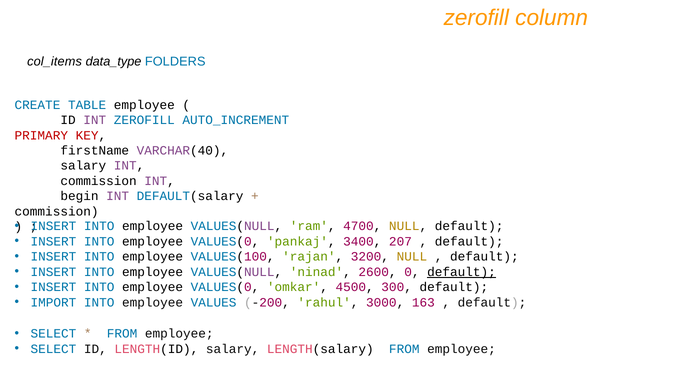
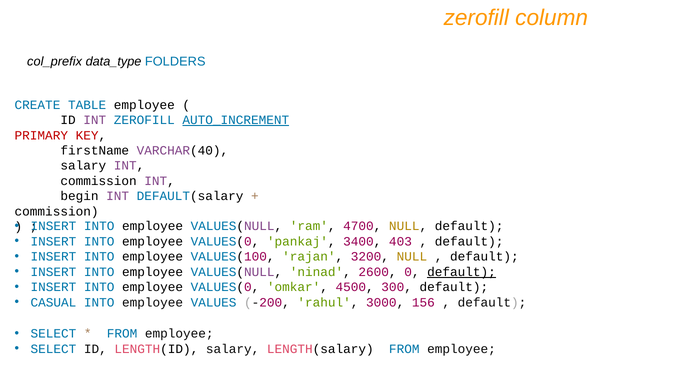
col_items: col_items -> col_prefix
AUTO_INCREMENT underline: none -> present
207: 207 -> 403
IMPORT: IMPORT -> CASUAL
163: 163 -> 156
